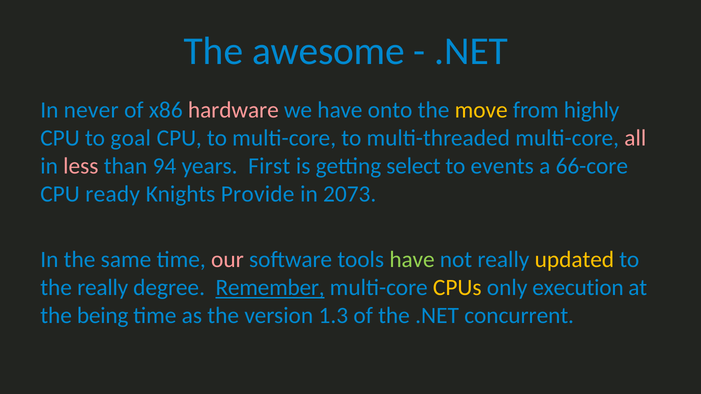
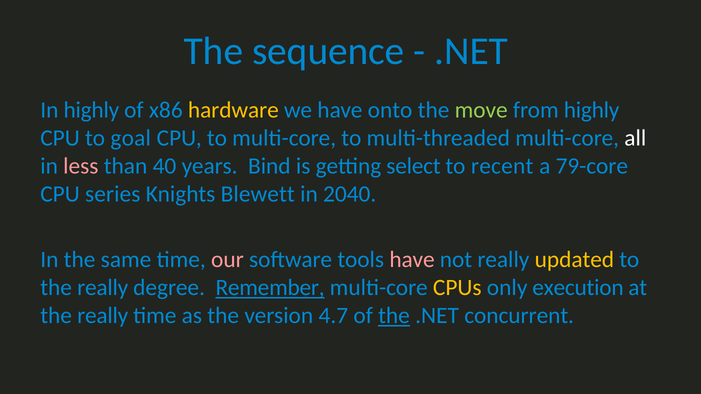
awesome: awesome -> sequence
In never: never -> highly
hardware colour: pink -> yellow
move colour: yellow -> light green
all colour: pink -> white
94: 94 -> 40
First: First -> Bind
events: events -> recent
66-core: 66-core -> 79-core
ready: ready -> series
Provide: Provide -> Blewett
2073: 2073 -> 2040
have at (412, 260) colour: light green -> pink
being at (103, 316): being -> really
1.3: 1.3 -> 4.7
the at (394, 316) underline: none -> present
